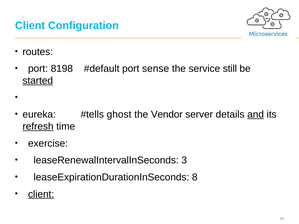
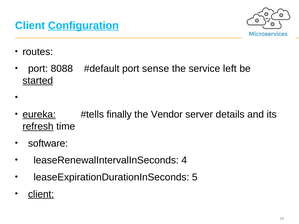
Configuration underline: none -> present
8198: 8198 -> 8088
still: still -> left
eureka underline: none -> present
ghost: ghost -> finally
and underline: present -> none
exercise: exercise -> software
3: 3 -> 4
8: 8 -> 5
